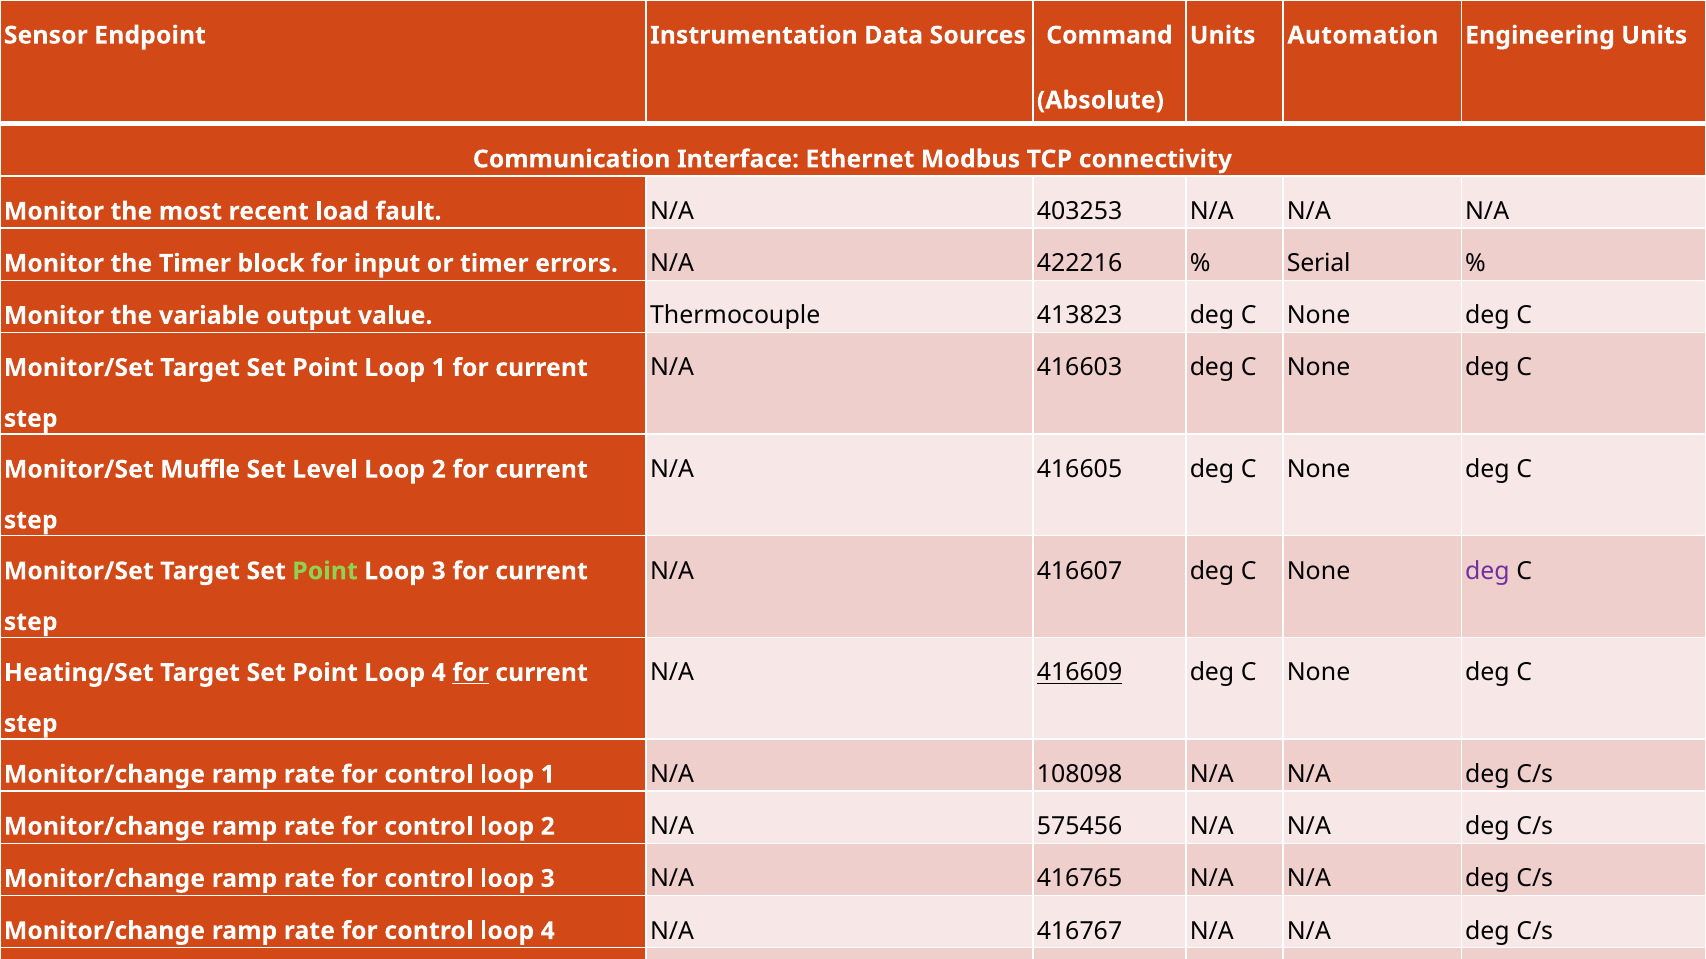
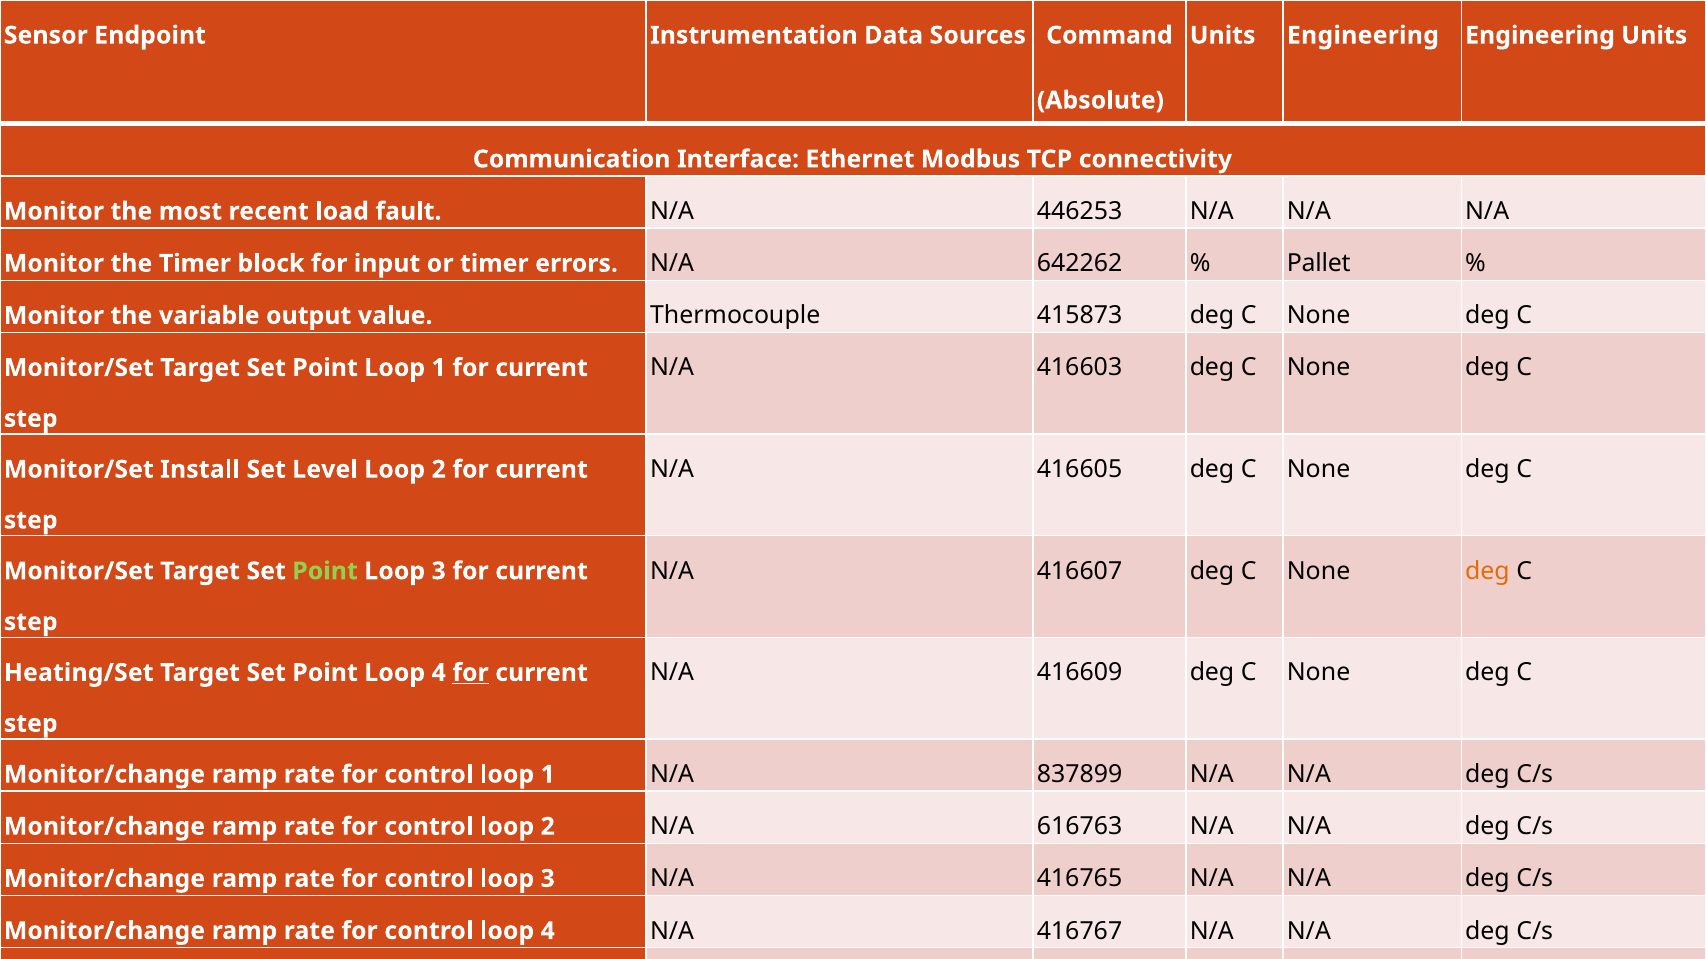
Units Automation: Automation -> Engineering
403253: 403253 -> 446253
422216: 422216 -> 642262
Serial: Serial -> Pallet
413823: 413823 -> 415873
Muffle: Muffle -> Install
deg at (1487, 571) colour: purple -> orange
416609 underline: present -> none
108098: 108098 -> 837899
575456: 575456 -> 616763
